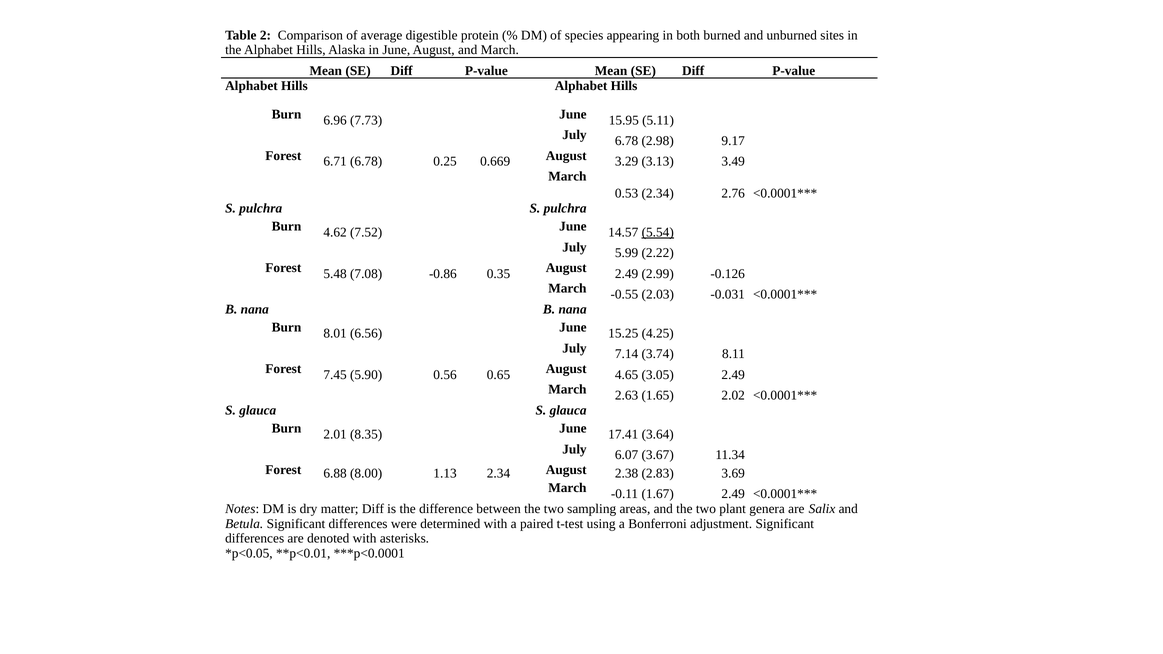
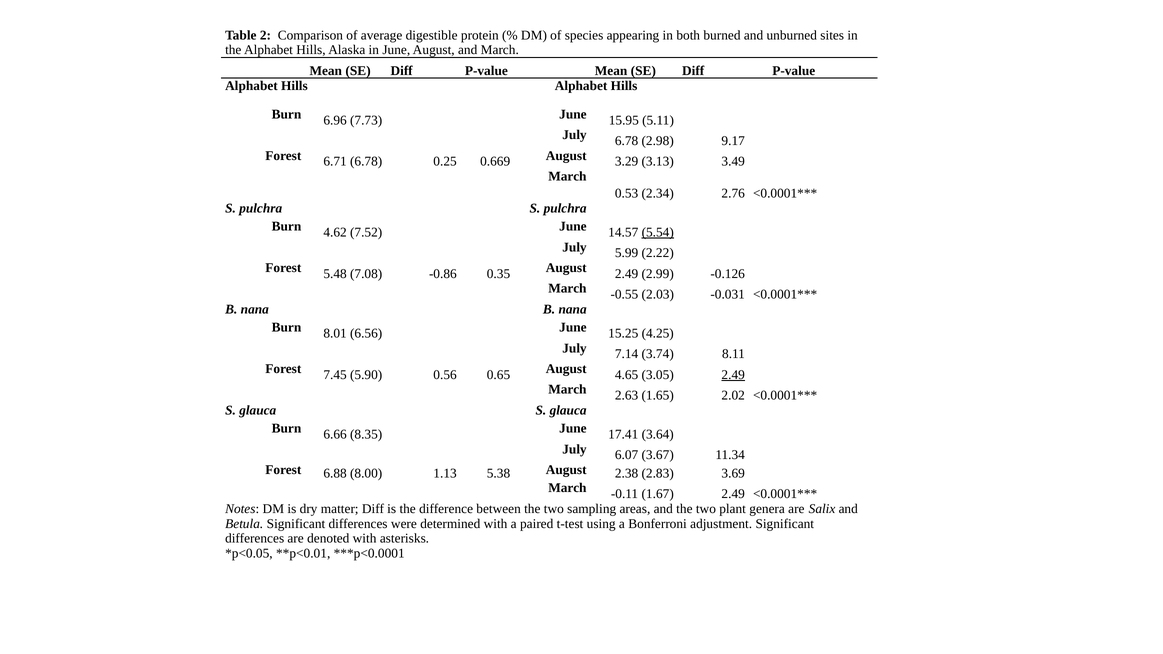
2.49 at (733, 375) underline: none -> present
2.01: 2.01 -> 6.66
1.13 2.34: 2.34 -> 5.38
